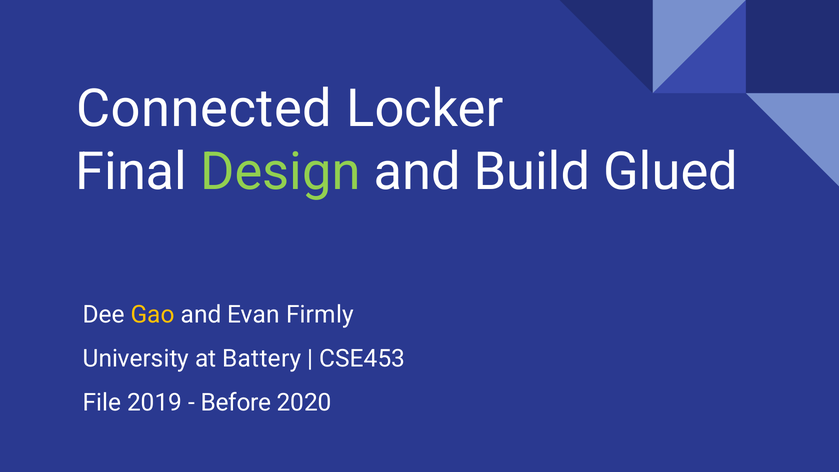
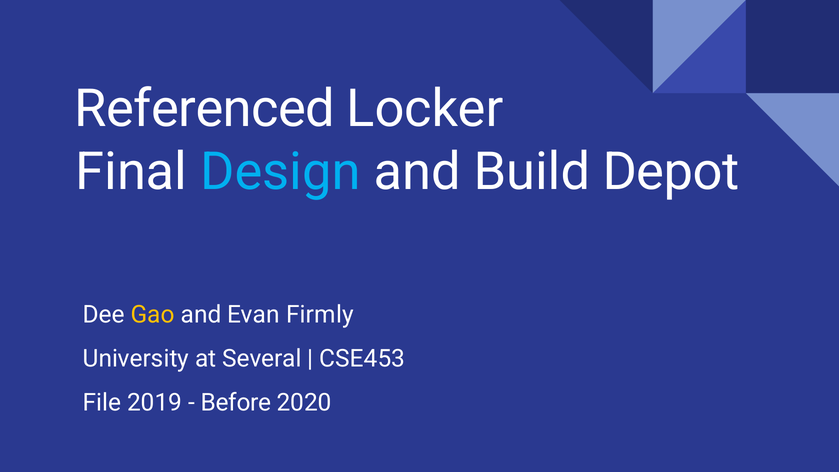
Connected: Connected -> Referenced
Design colour: light green -> light blue
Glued: Glued -> Depot
Battery: Battery -> Several
